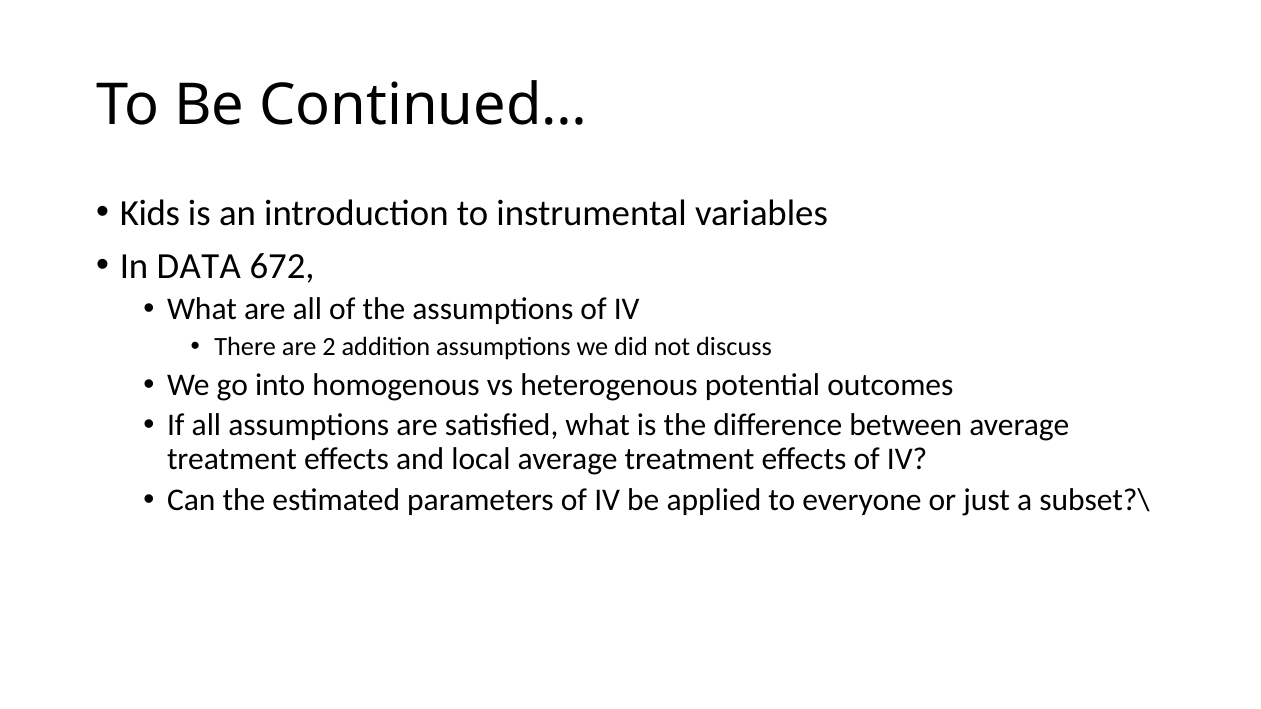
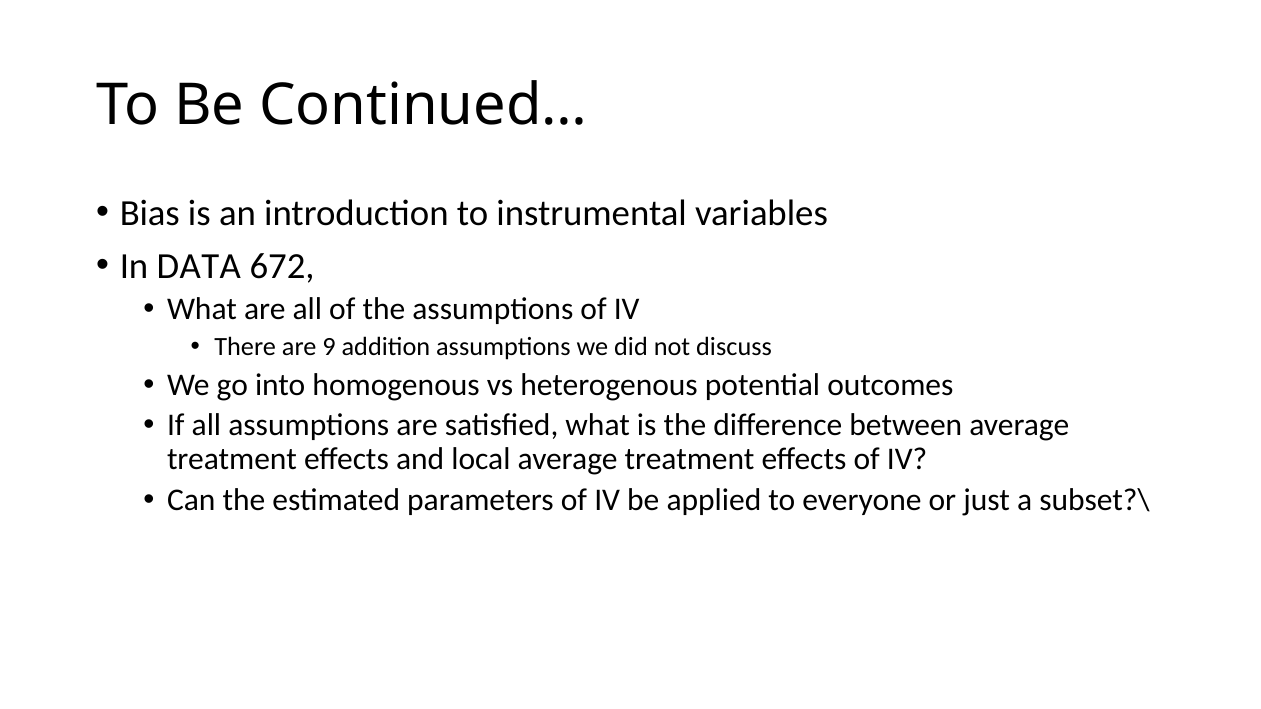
Kids: Kids -> Bias
2: 2 -> 9
